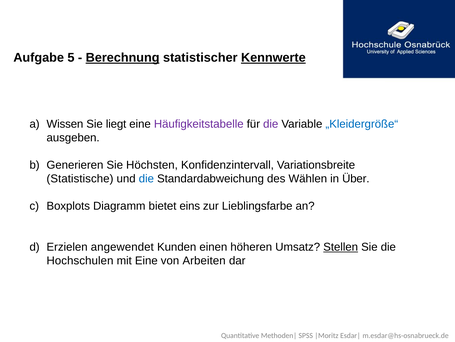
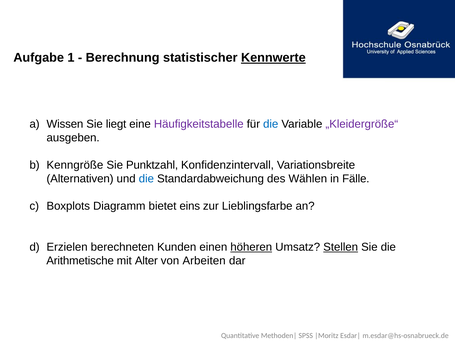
5: 5 -> 1
Berechnung underline: present -> none
die at (271, 124) colour: purple -> blue
„Kleidergröße“ colour: blue -> purple
Generieren: Generieren -> Kenngröße
Höchsten: Höchsten -> Punktzahl
Statistische: Statistische -> Alternativen
Über: Über -> Fälle
angewendet: angewendet -> berechneten
höheren underline: none -> present
Hochschulen: Hochschulen -> Arithmetische
mit Eine: Eine -> Alter
